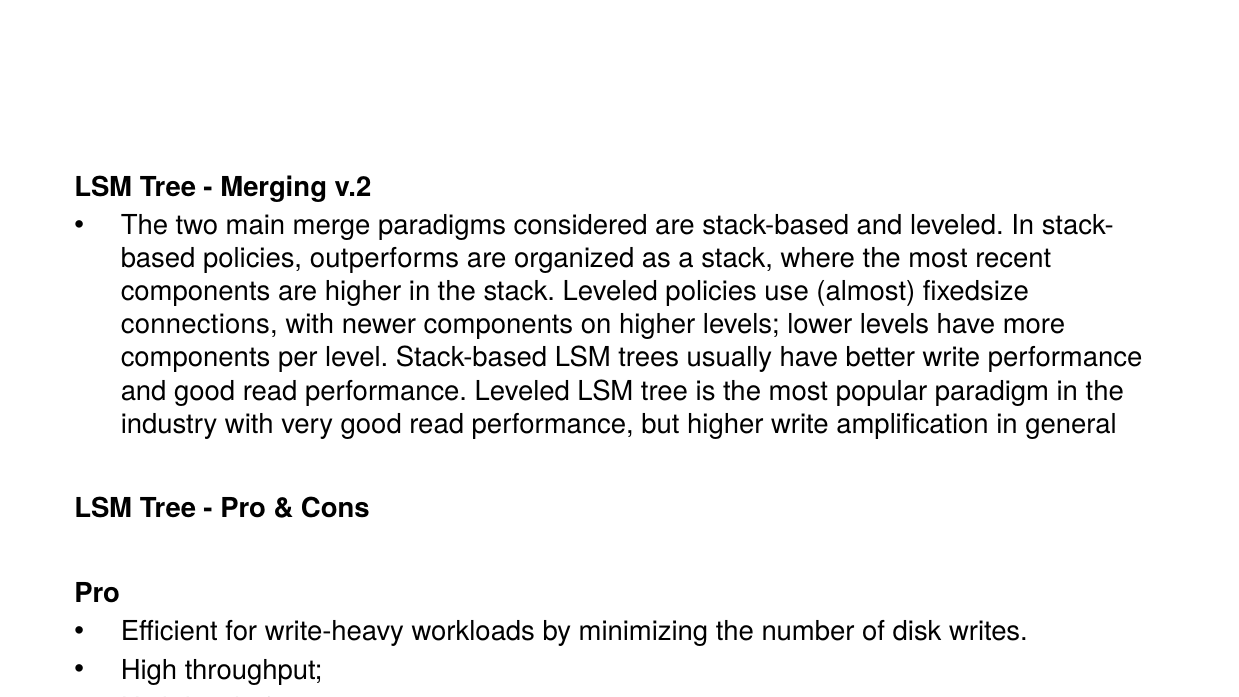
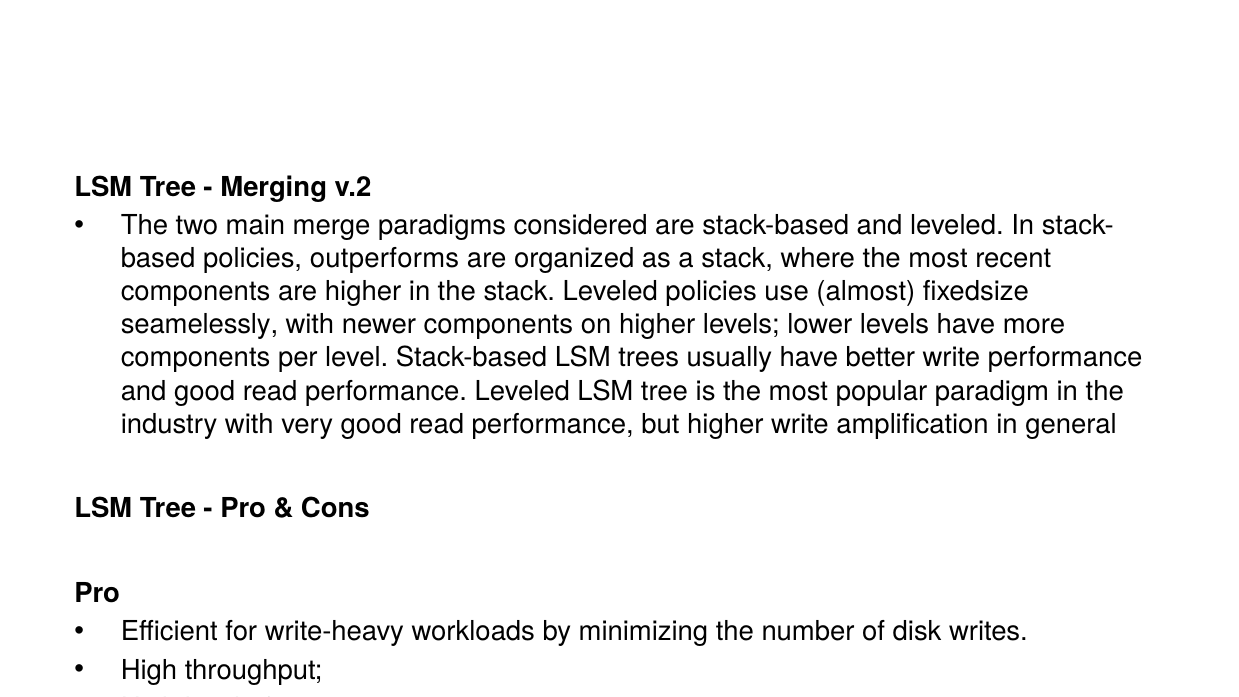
connections: connections -> seamelessly
